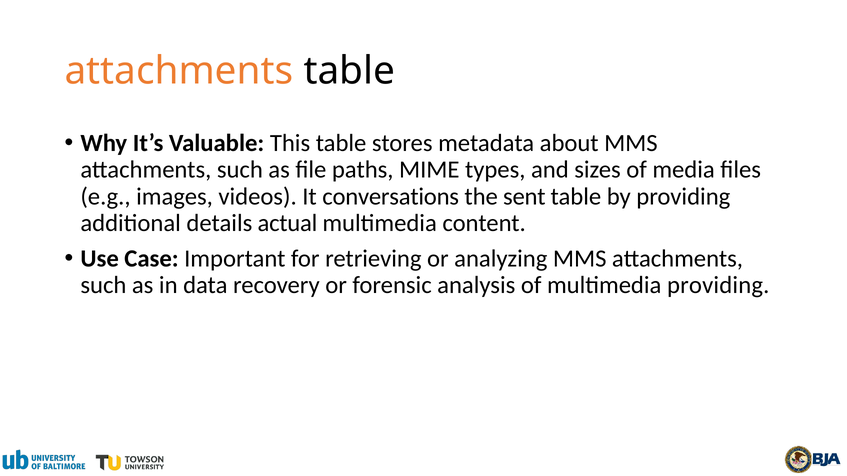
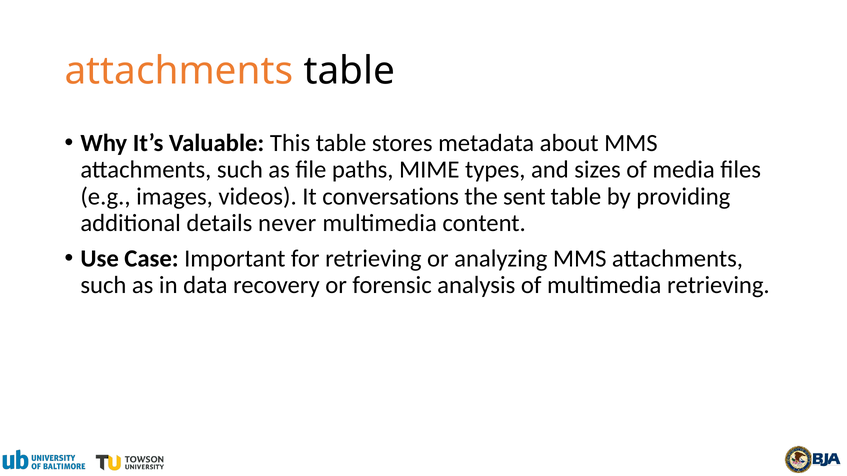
actual: actual -> never
multimedia providing: providing -> retrieving
